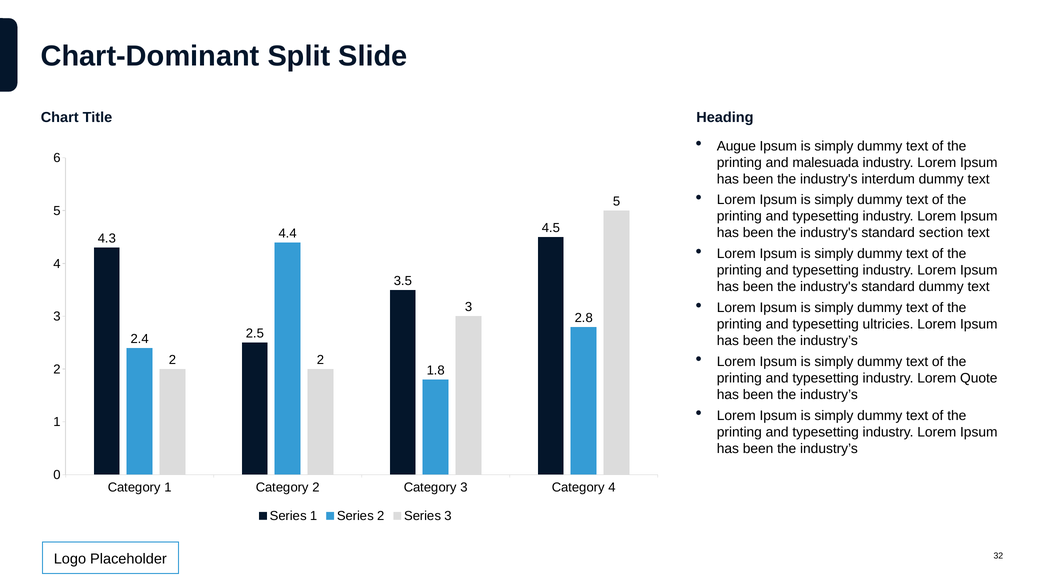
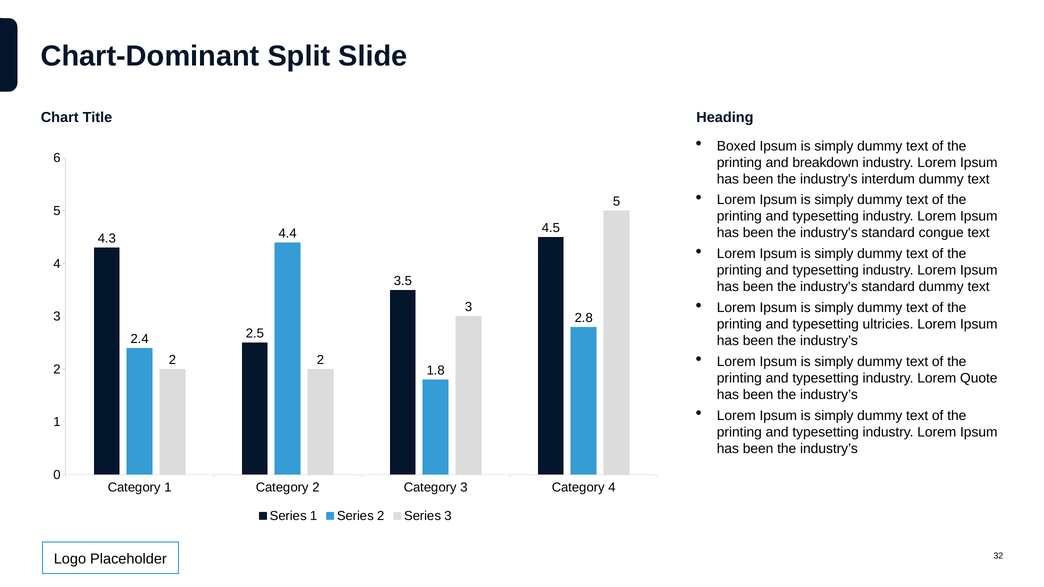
Augue: Augue -> Boxed
malesuada: malesuada -> breakdown
section: section -> congue
